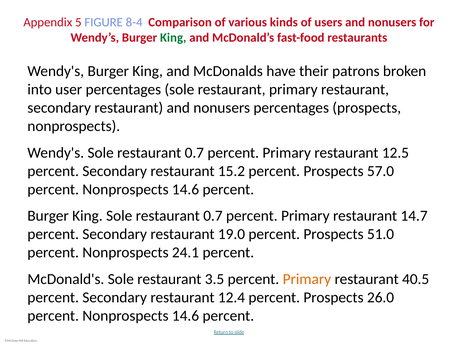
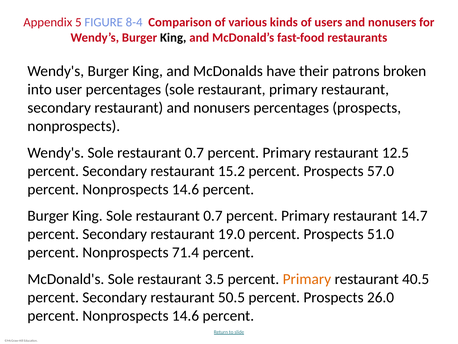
King at (173, 38) colour: green -> black
24.1: 24.1 -> 71.4
12.4: 12.4 -> 50.5
